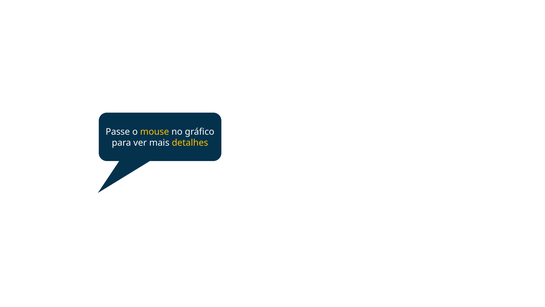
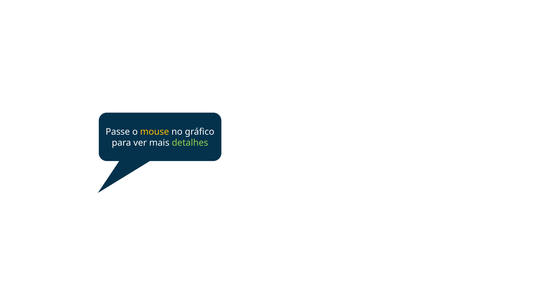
detalhes colour: yellow -> light green
